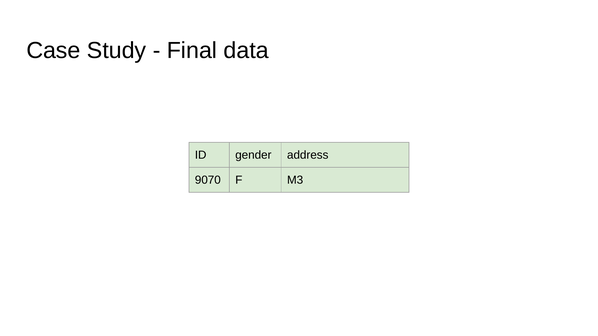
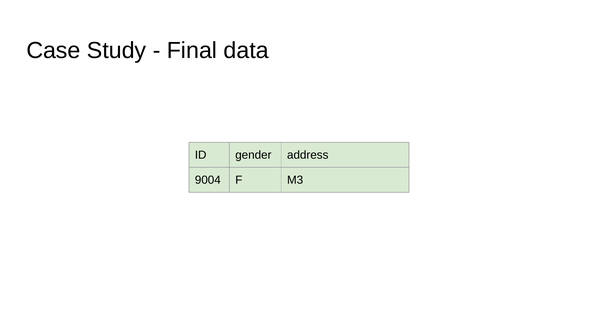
9070: 9070 -> 9004
